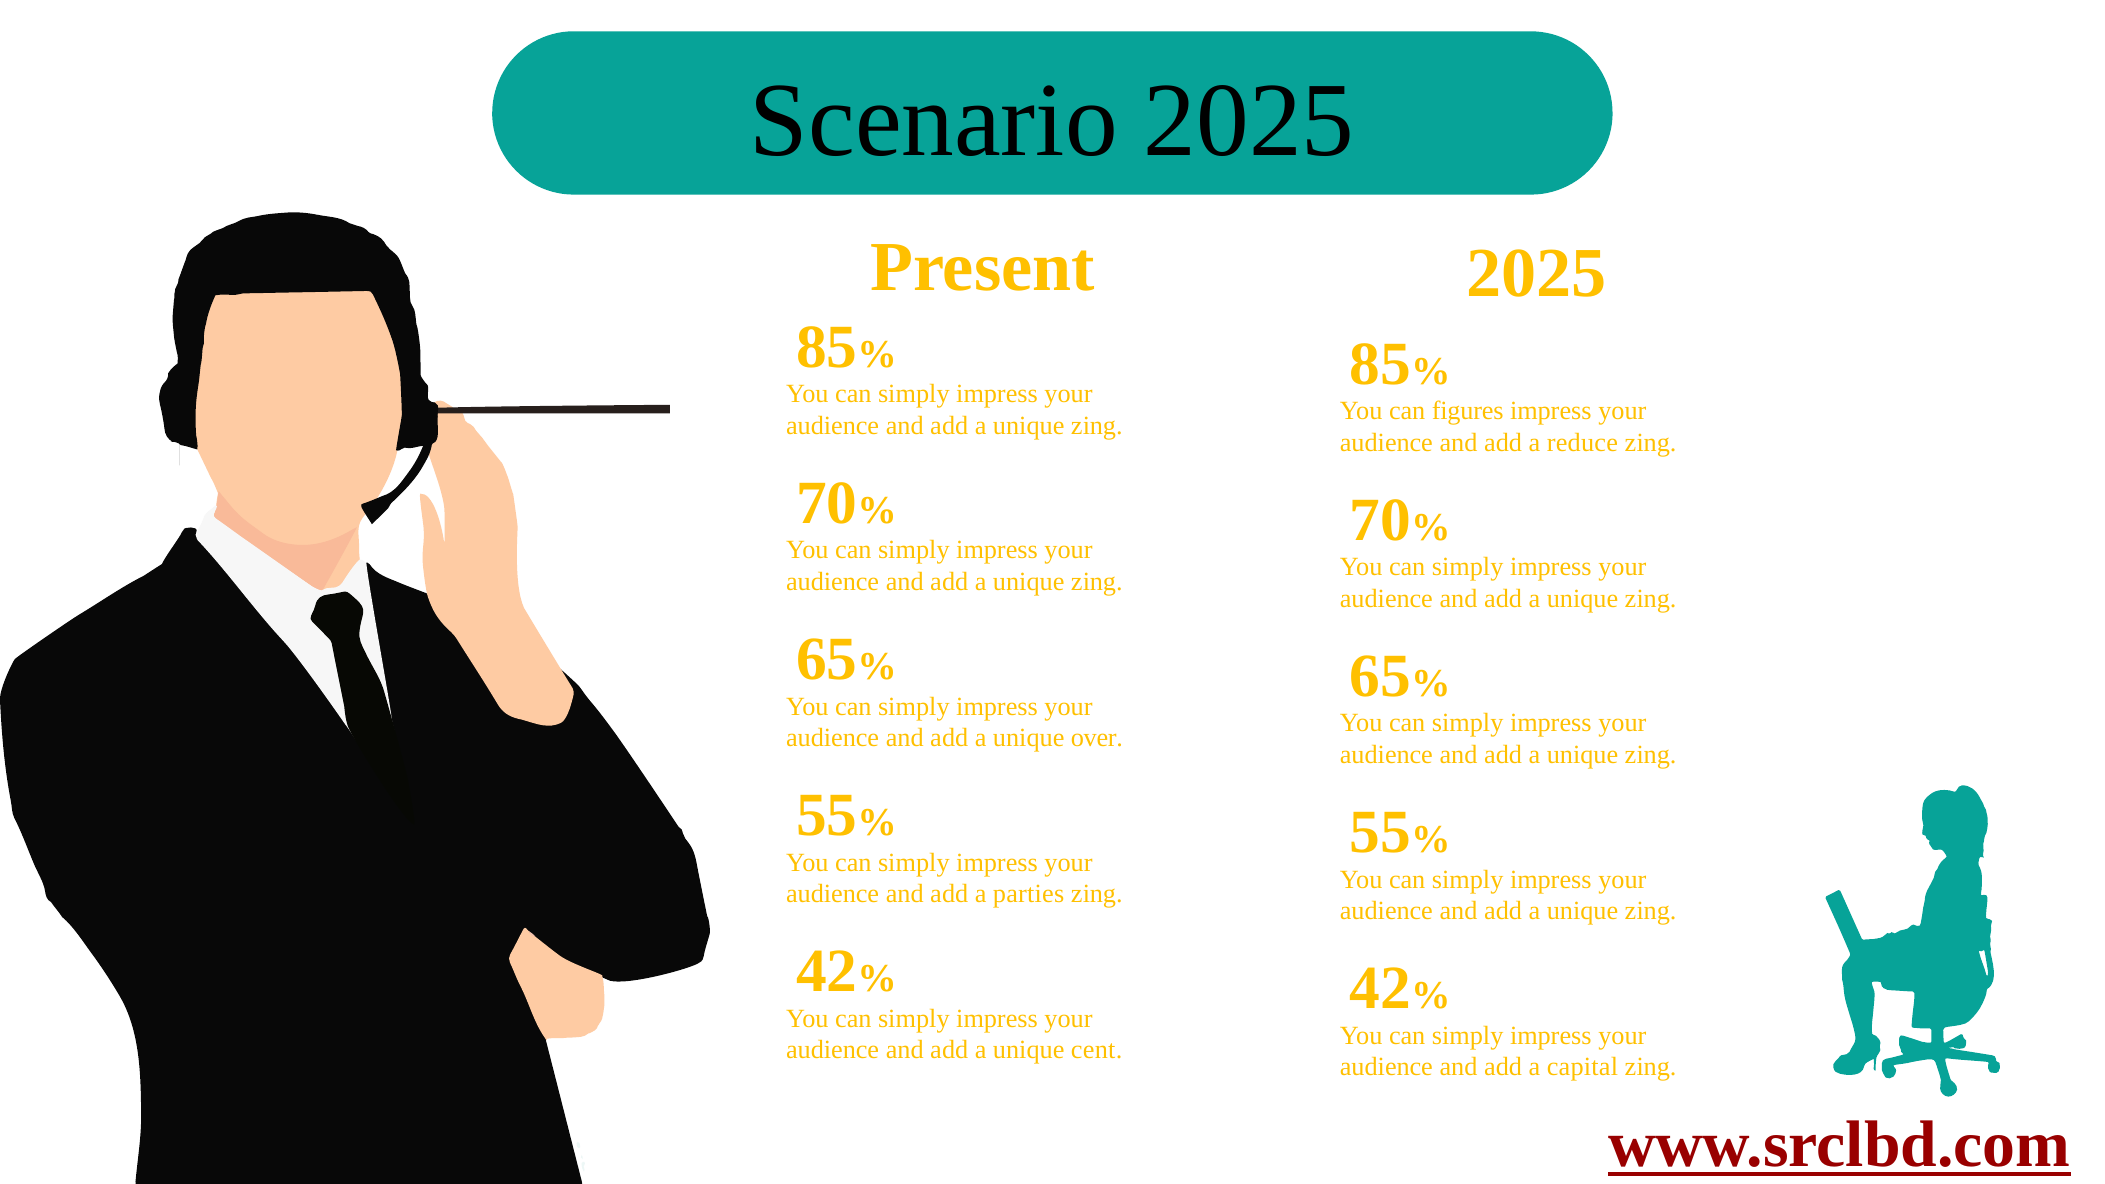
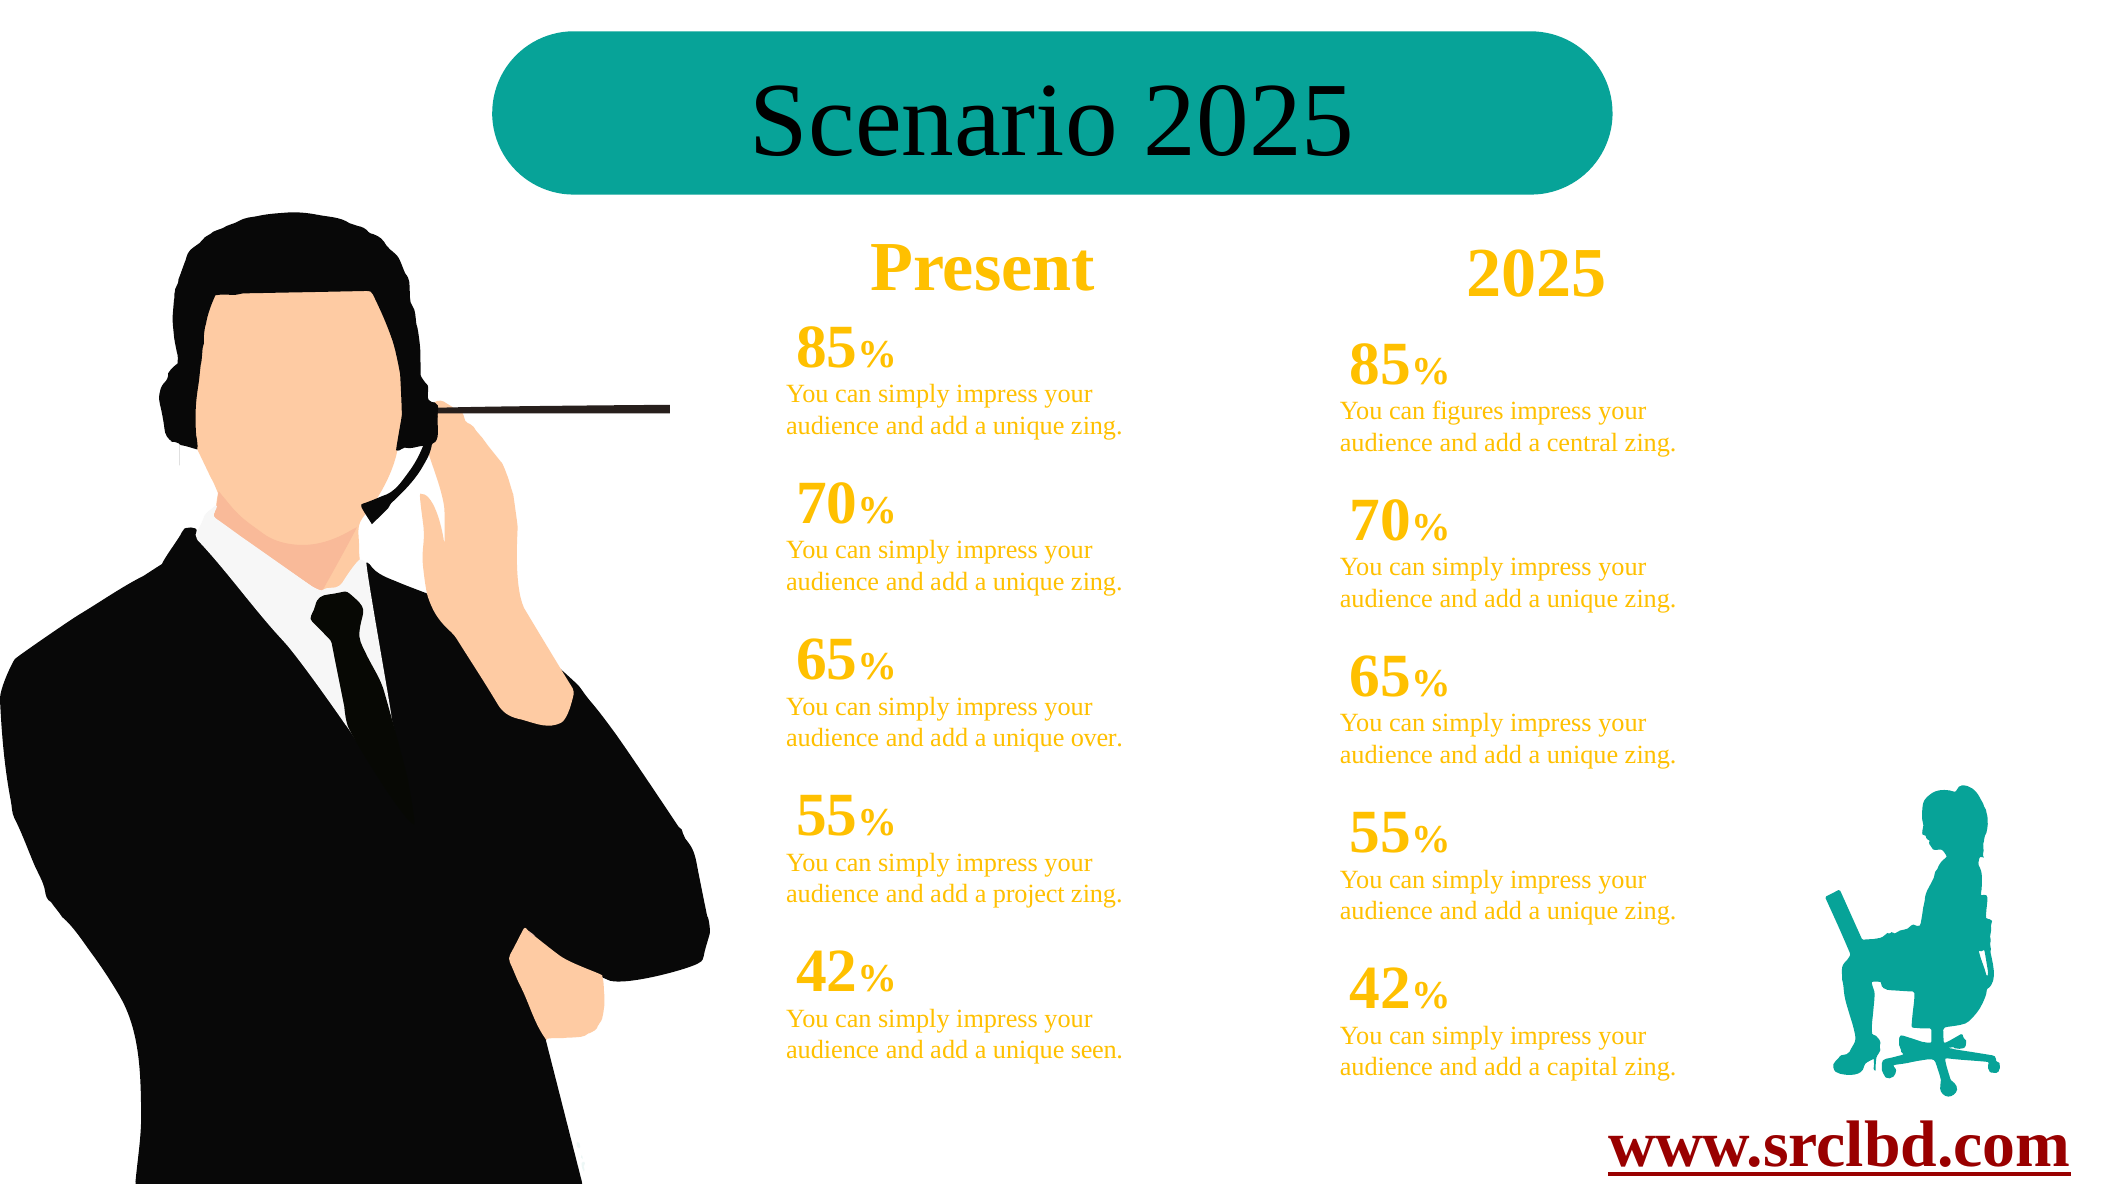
reduce: reduce -> central
parties: parties -> project
cent: cent -> seen
